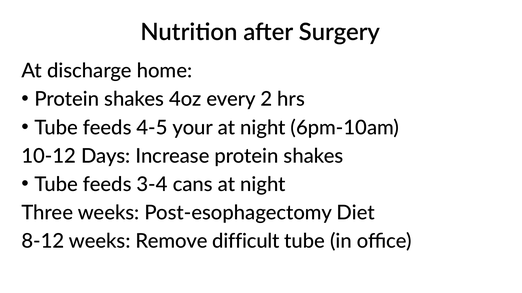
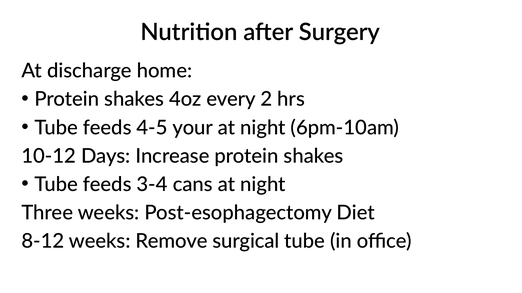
difficult: difficult -> surgical
